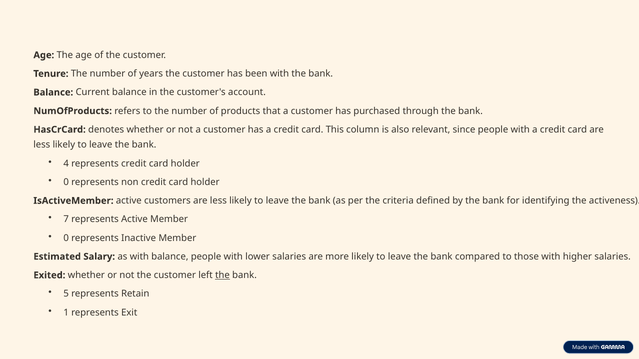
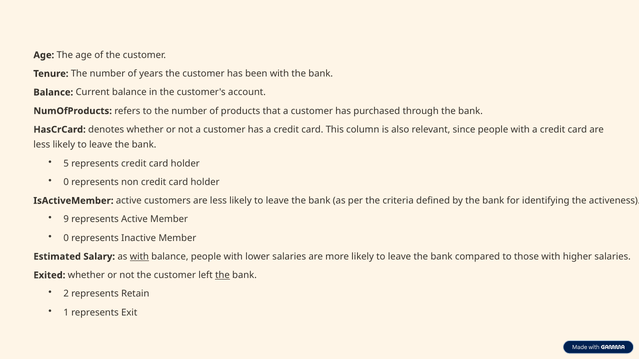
4: 4 -> 5
7: 7 -> 9
with at (139, 257) underline: none -> present
5: 5 -> 2
